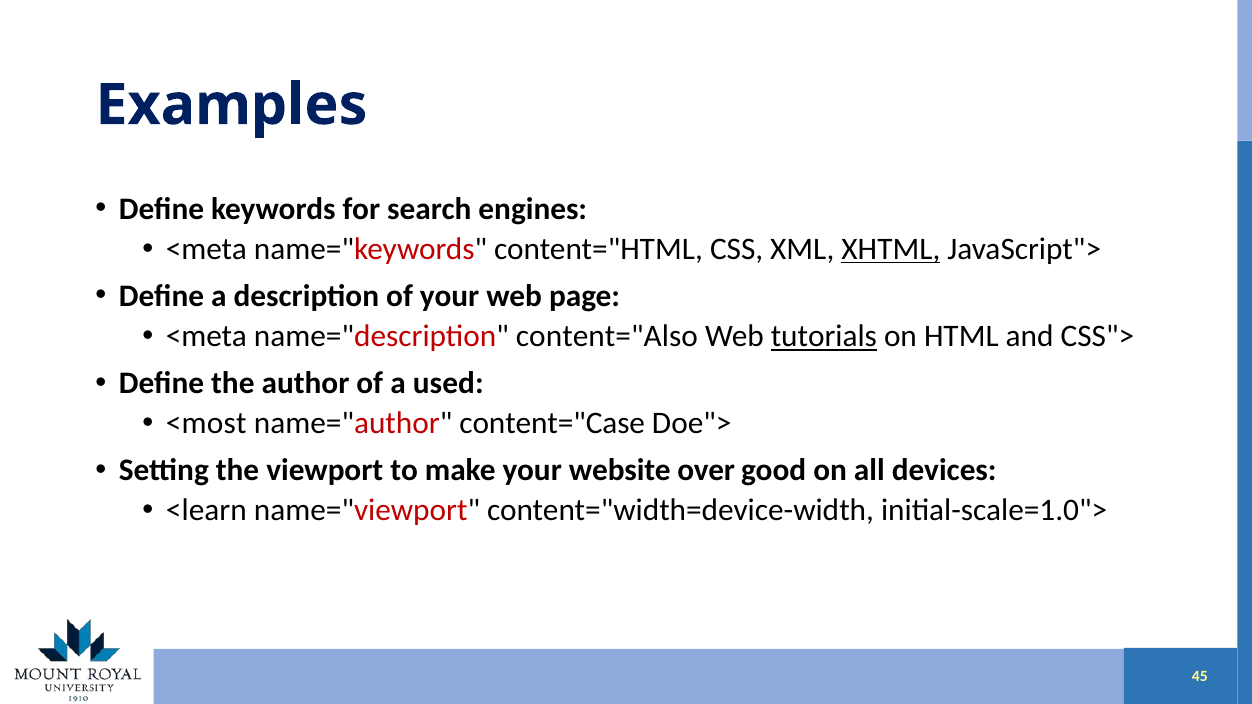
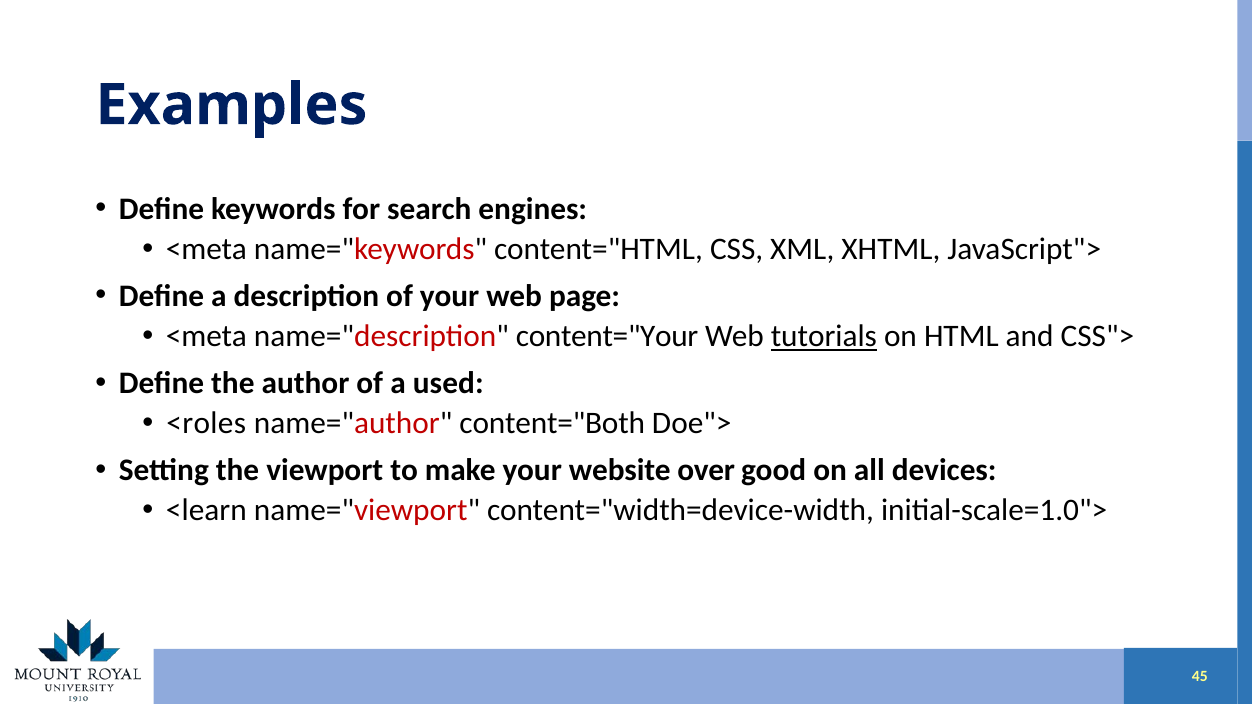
XHTML underline: present -> none
content="Also: content="Also -> content="Your
<most: <most -> <roles
content="Case: content="Case -> content="Both
